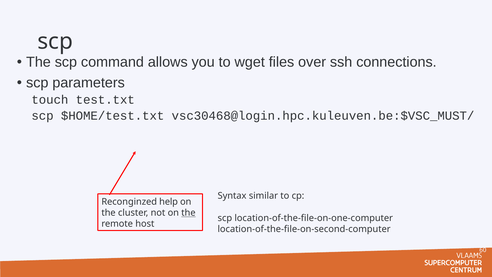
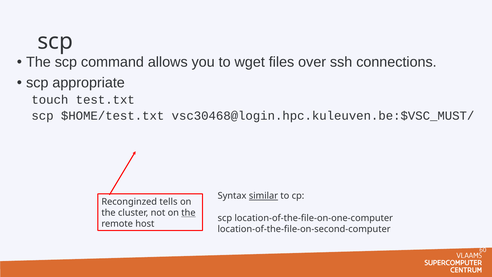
parameters: parameters -> appropriate
similar underline: none -> present
help: help -> tells
